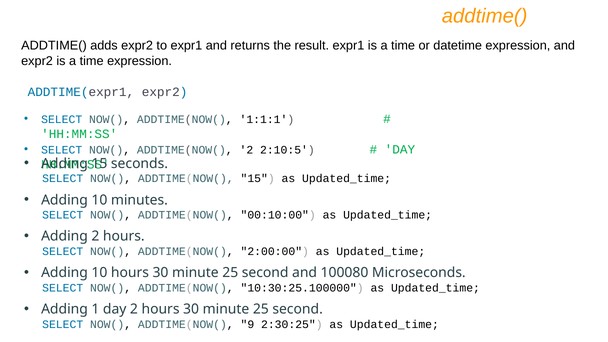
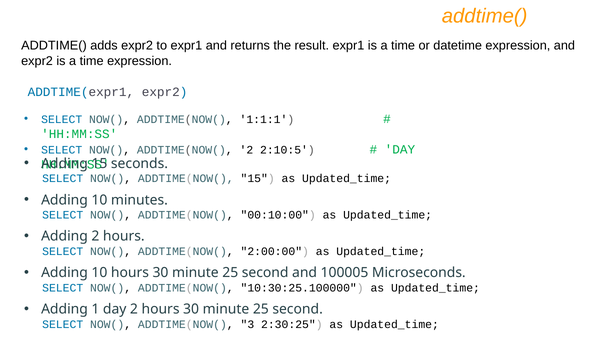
100080: 100080 -> 100005
9: 9 -> 3
